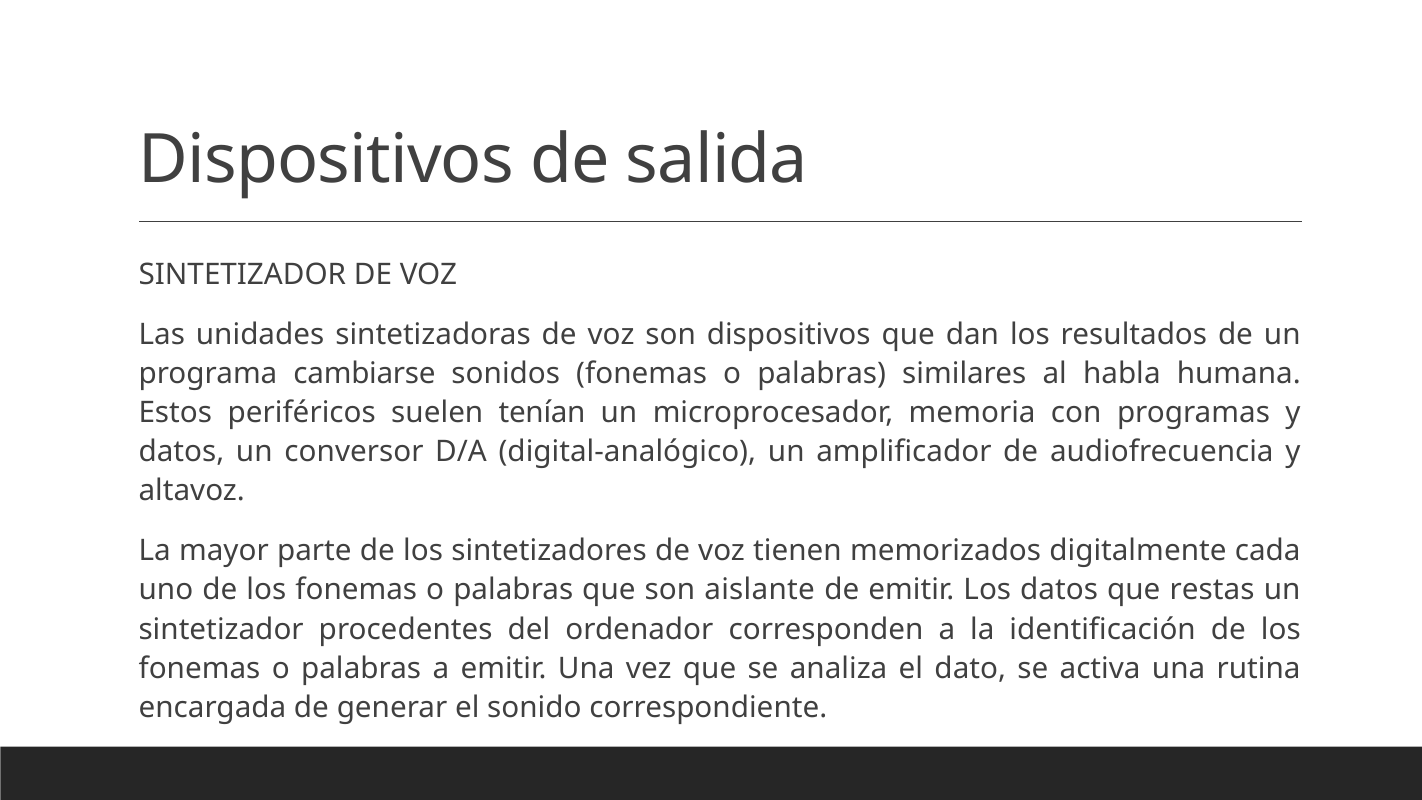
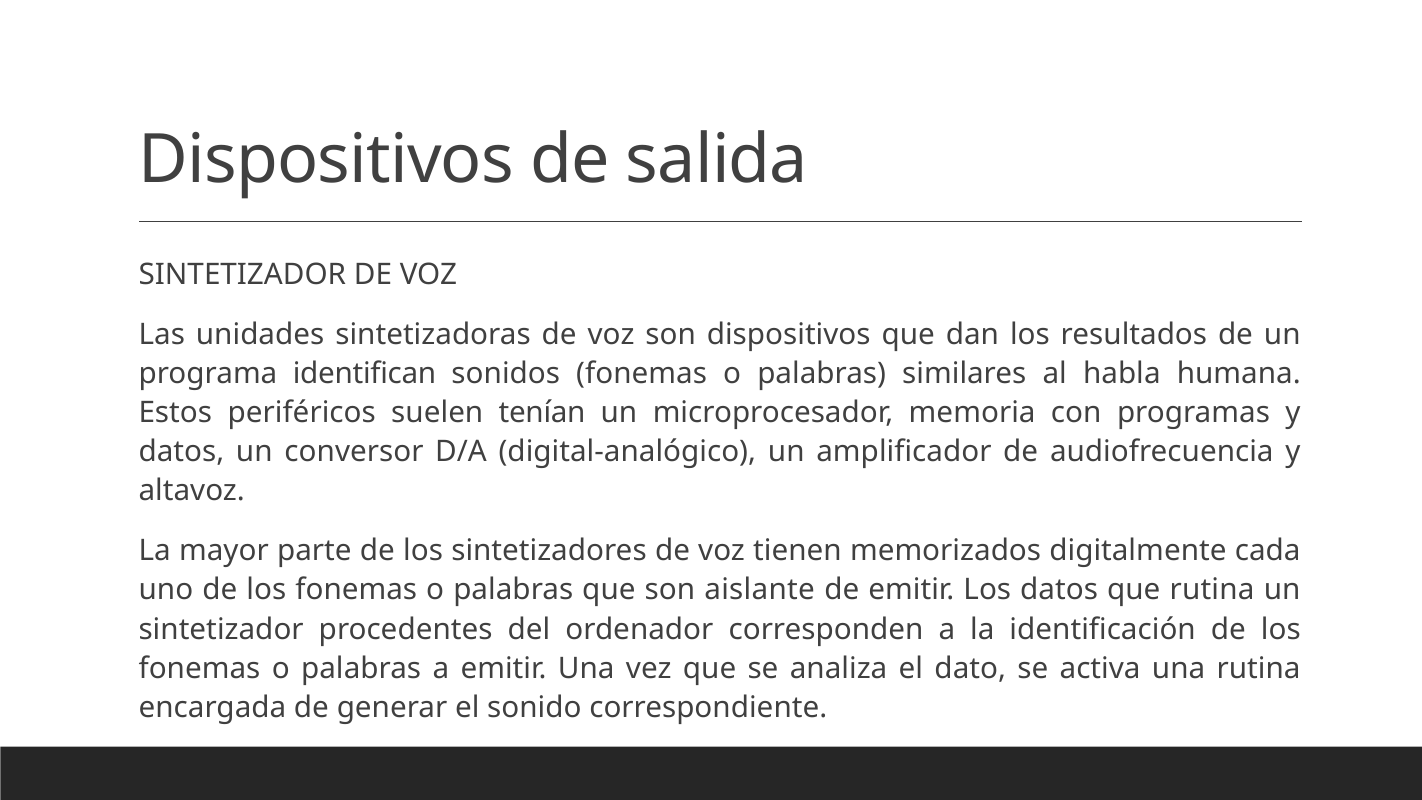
cambiarse: cambiarse -> identifican
que restas: restas -> rutina
